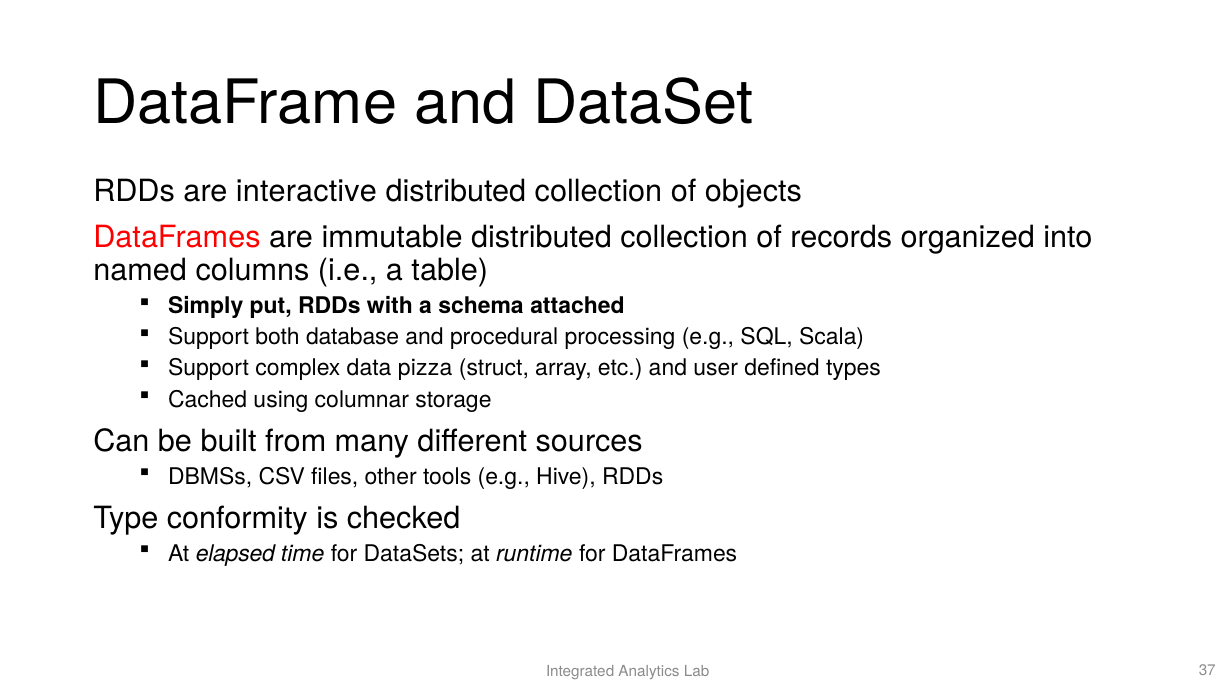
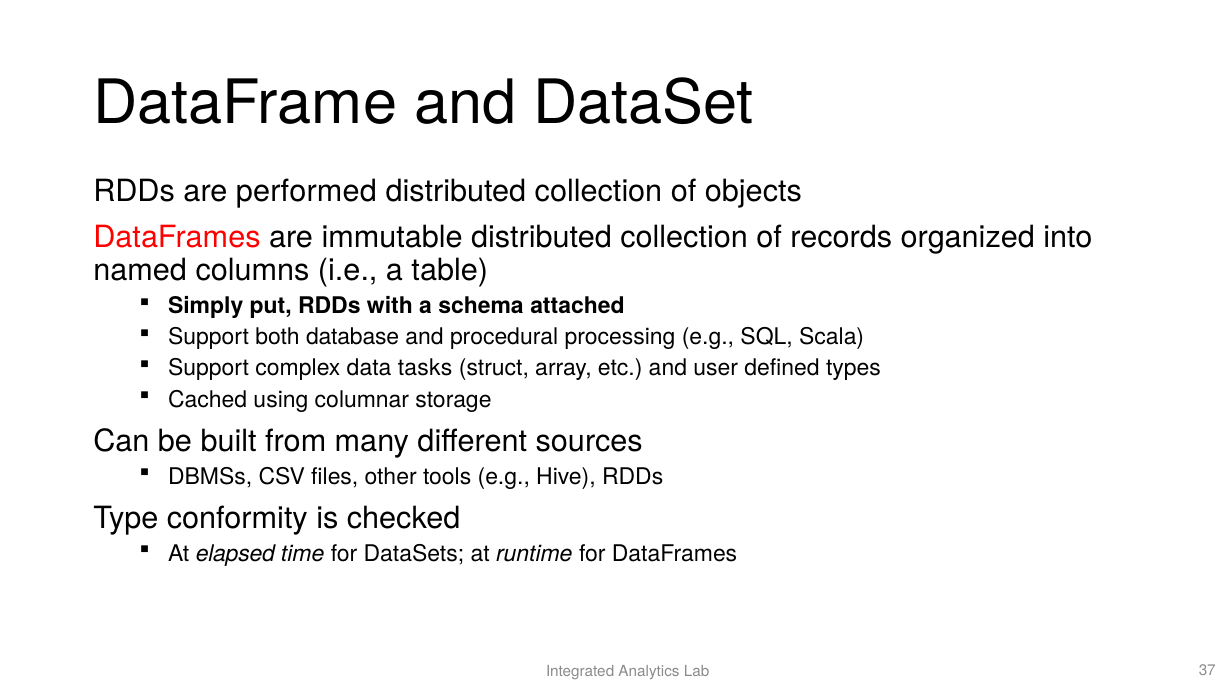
interactive: interactive -> performed
pizza: pizza -> tasks
